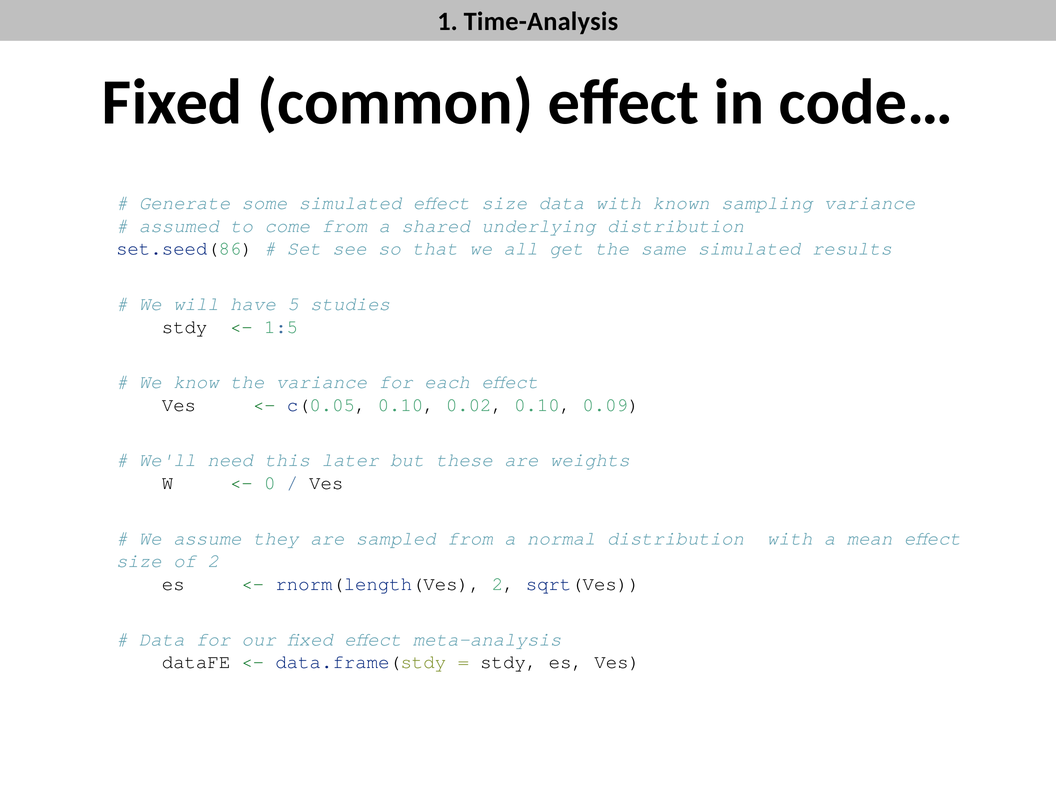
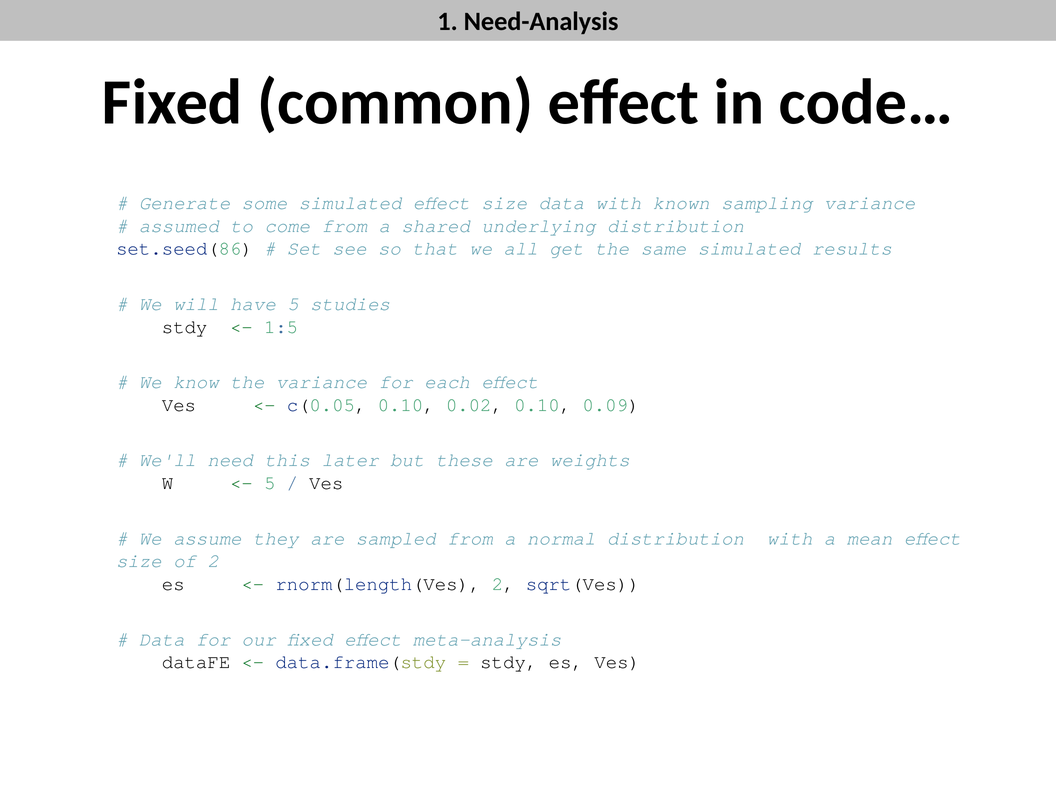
Time-Analysis: Time-Analysis -> Need-Analysis
0 at (270, 483): 0 -> 5
